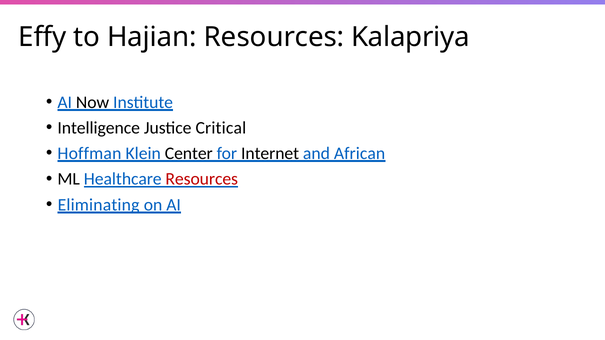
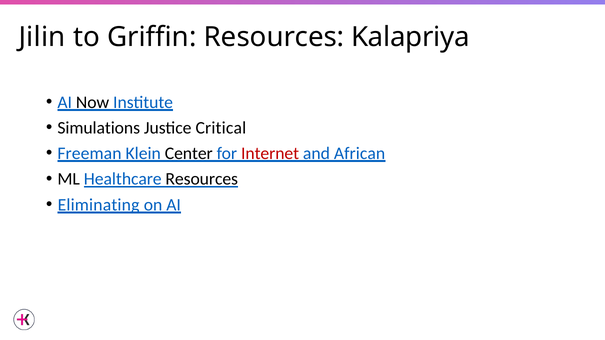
Effy: Effy -> Jilin
Hajian: Hajian -> Griffin
Intelligence: Intelligence -> Simulations
Hoffman: Hoffman -> Freeman
Internet colour: black -> red
Resources at (202, 179) colour: red -> black
